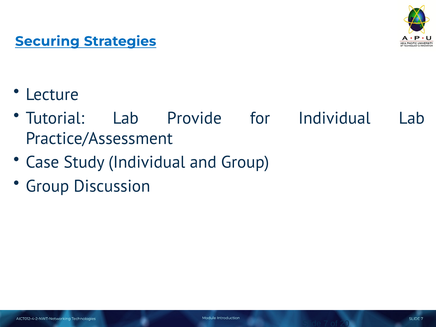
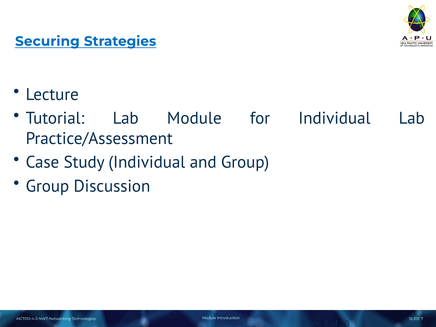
Lab Provide: Provide -> Module
